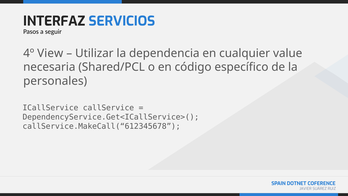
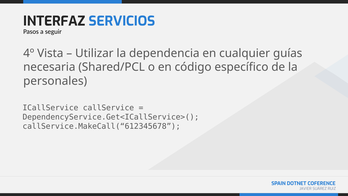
View: View -> Vista
value: value -> guías
